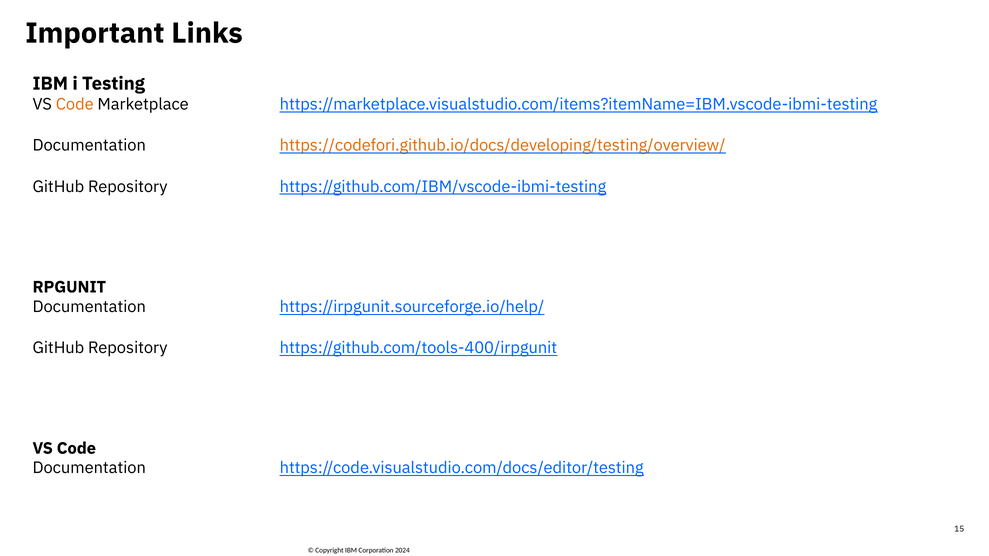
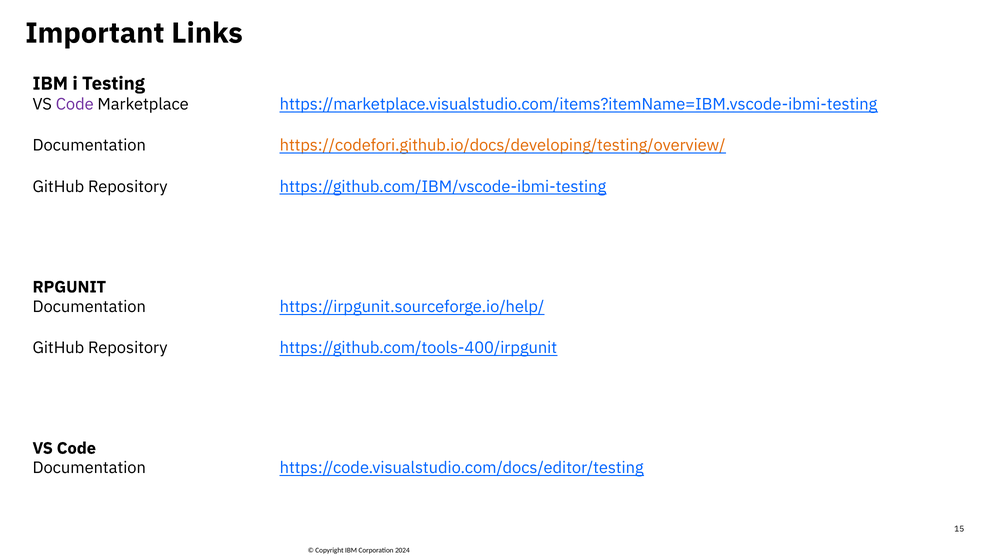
Code at (75, 104) colour: orange -> purple
